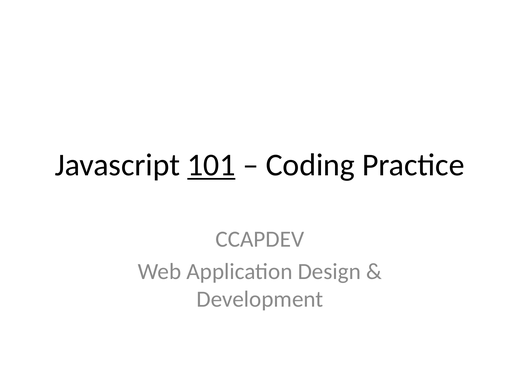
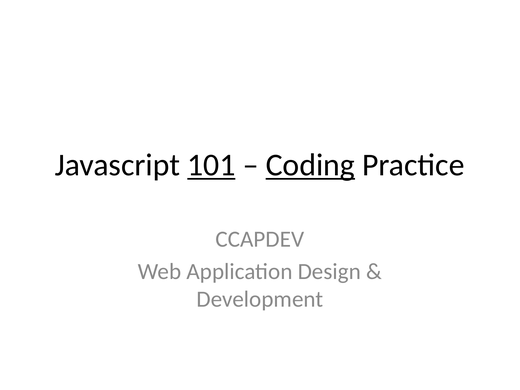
Coding underline: none -> present
